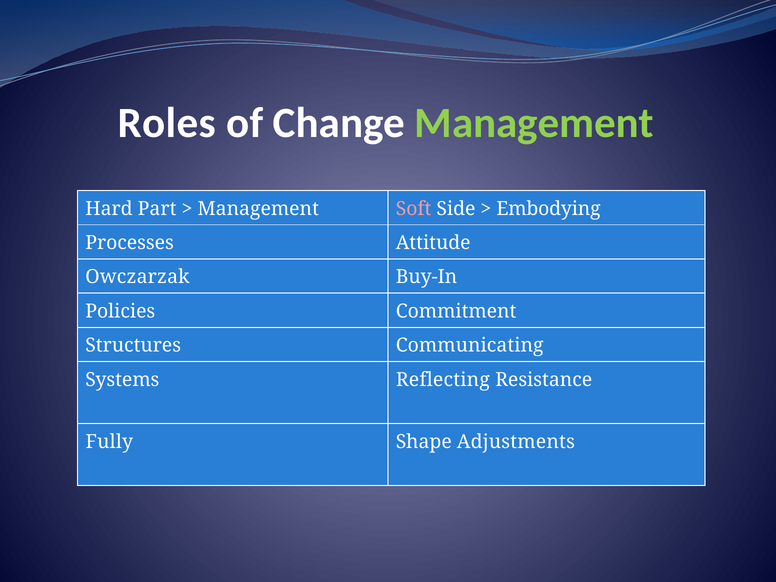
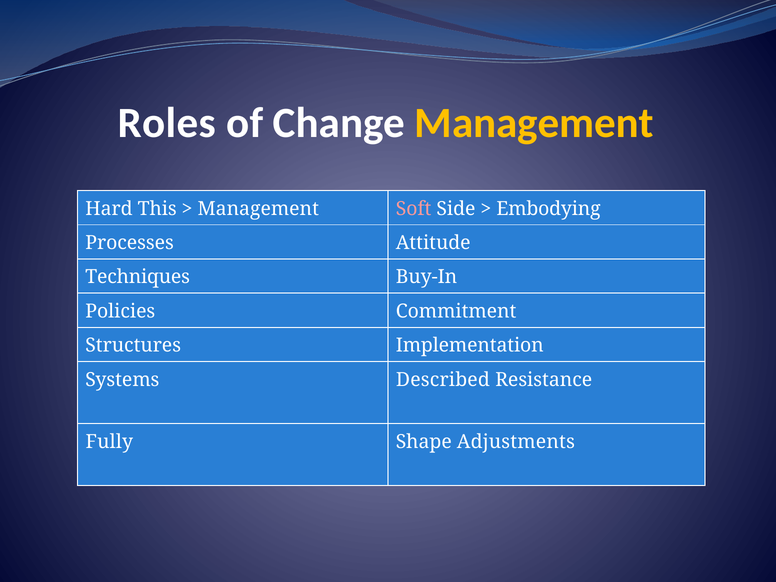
Management at (534, 123) colour: light green -> yellow
Part: Part -> This
Owczarzak: Owczarzak -> Techniques
Communicating: Communicating -> Implementation
Reflecting: Reflecting -> Described
